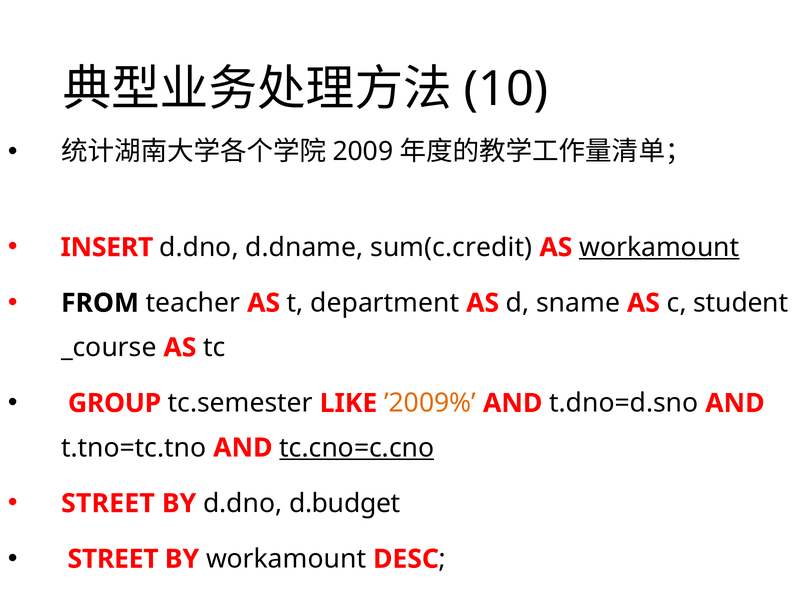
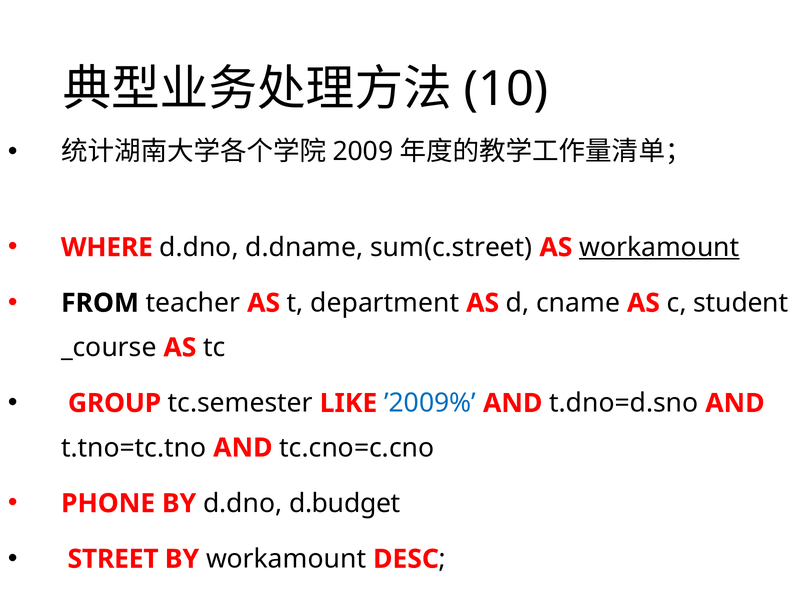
INSERT: INSERT -> WHERE
sum(c.credit: sum(c.credit -> sum(c.street
sname: sname -> cname
’2009% colour: orange -> blue
tc.cno=c.cno underline: present -> none
STREET at (108, 503): STREET -> PHONE
